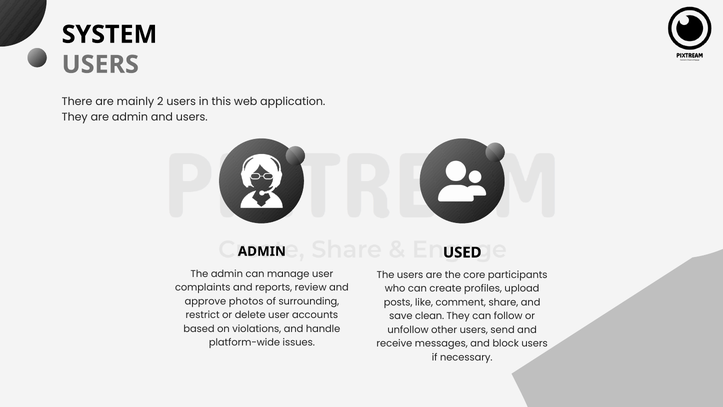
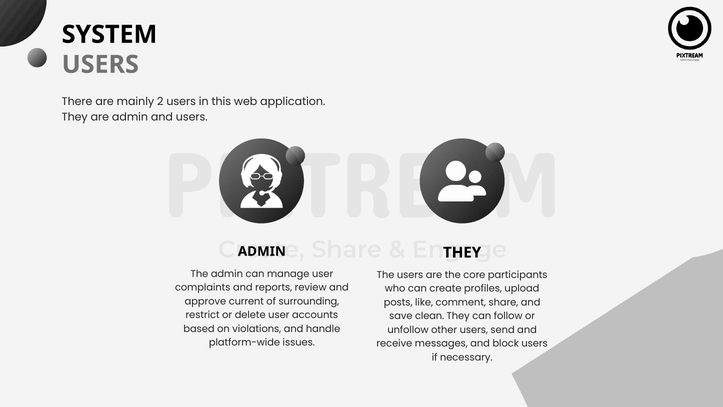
USED at (462, 252): USED -> THEY
photos: photos -> current
